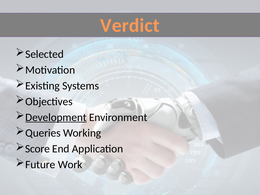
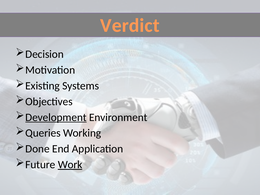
Selected: Selected -> Decision
Score: Score -> Done
Work underline: none -> present
